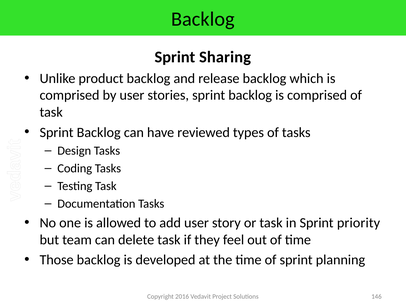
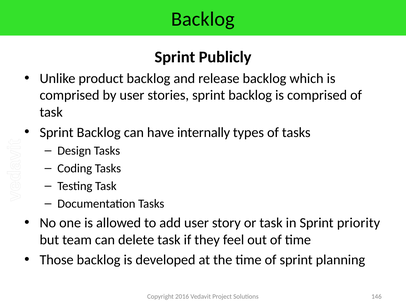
Sharing: Sharing -> Publicly
reviewed: reviewed -> internally
